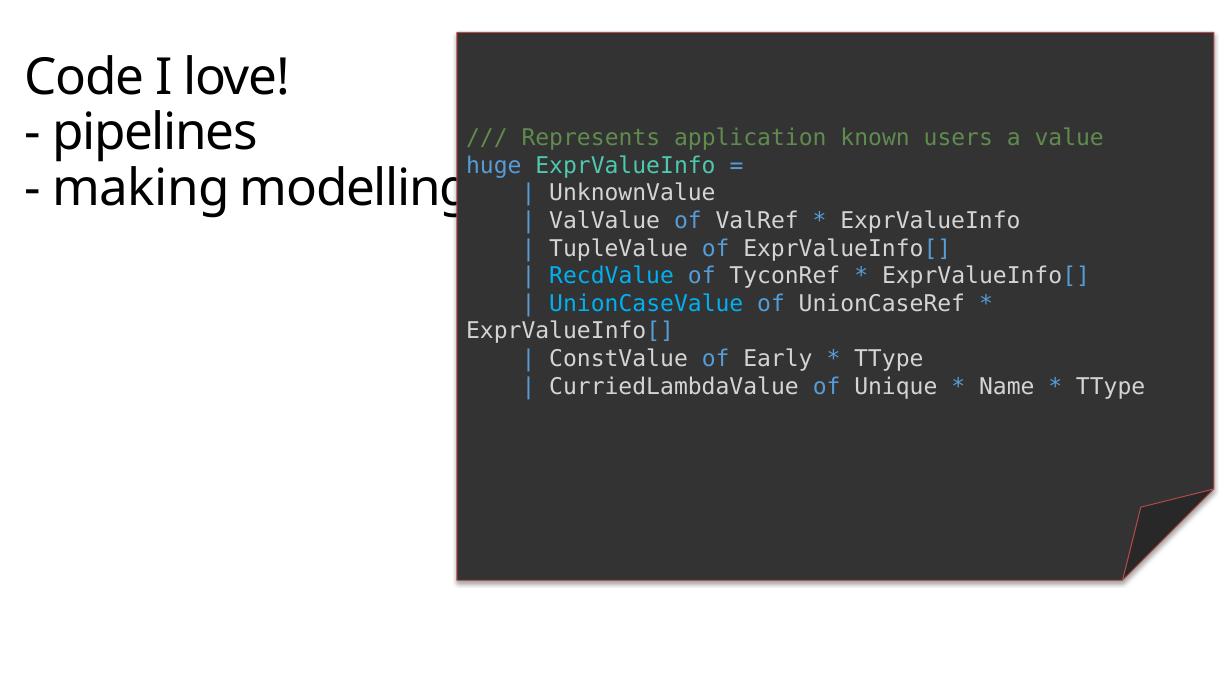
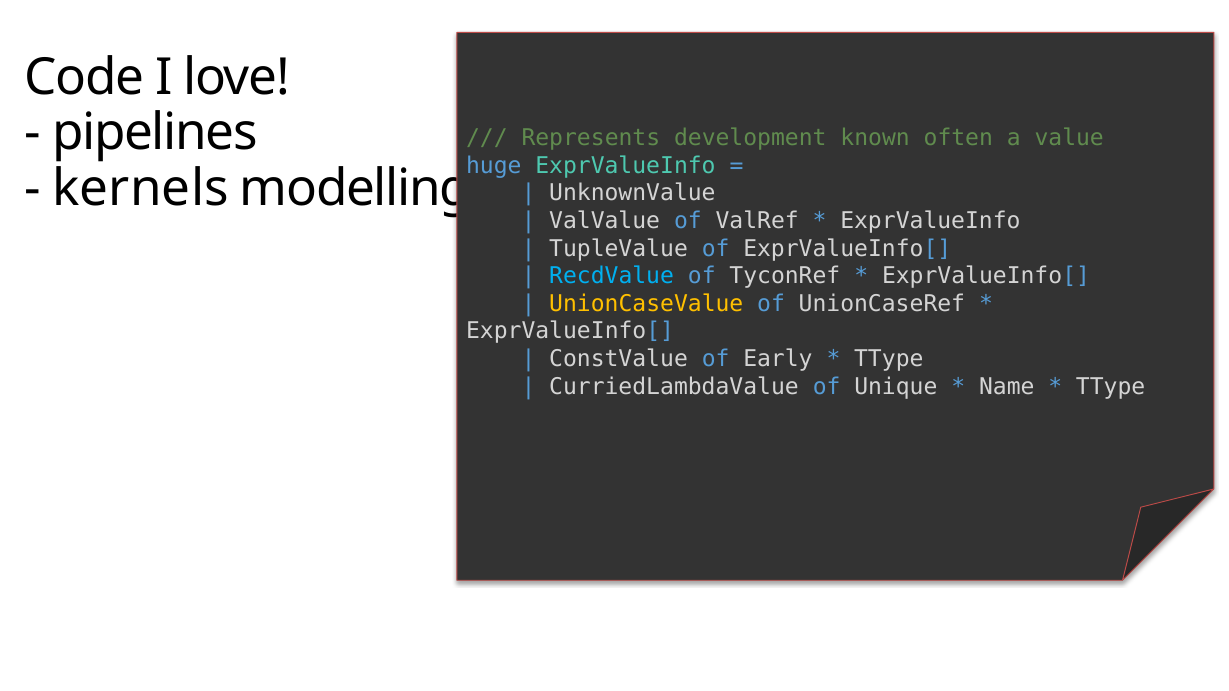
application: application -> development
users: users -> often
making: making -> kernels
UnionCaseValue colour: light blue -> yellow
